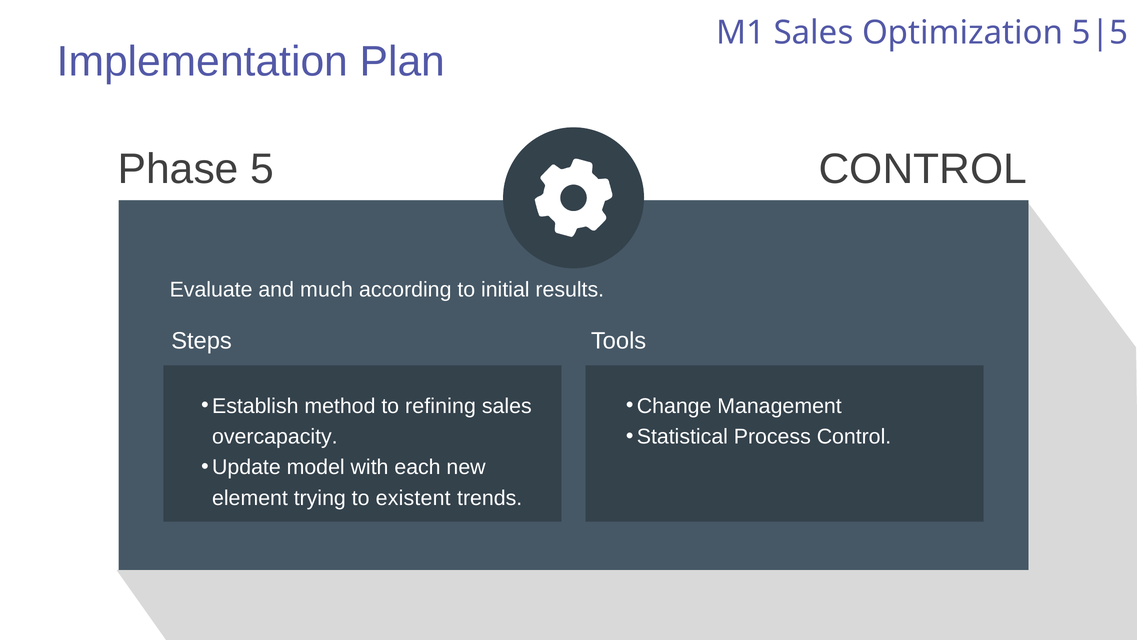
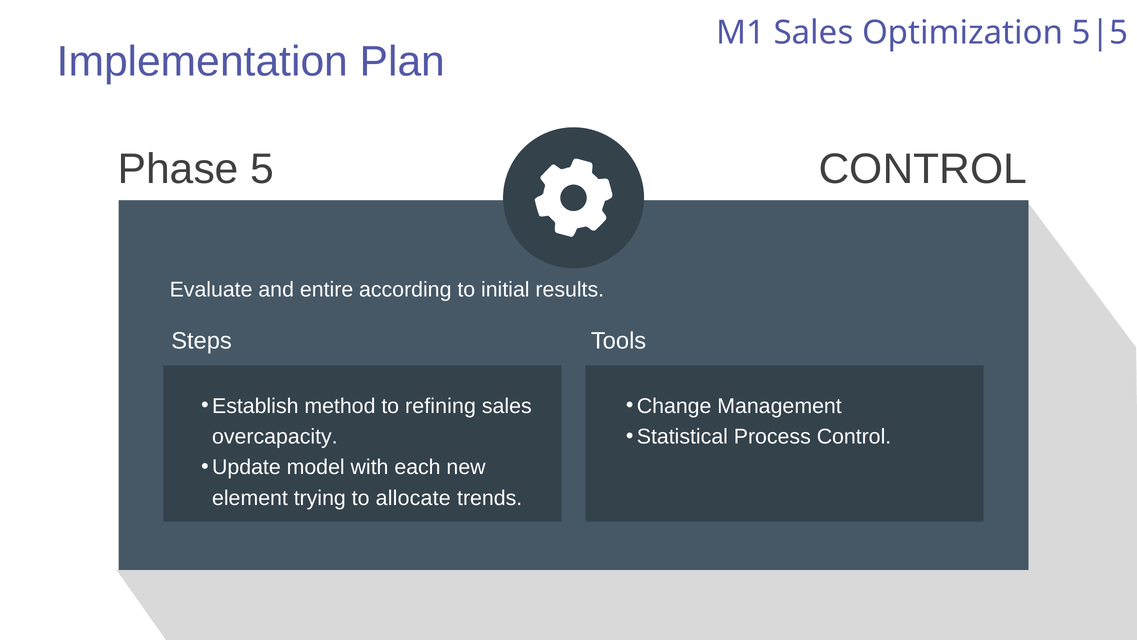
much: much -> entire
existent: existent -> allocate
